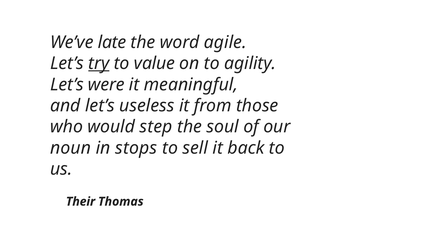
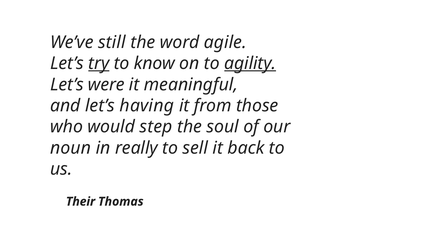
late: late -> still
value: value -> know
agility underline: none -> present
useless: useless -> having
stops: stops -> really
